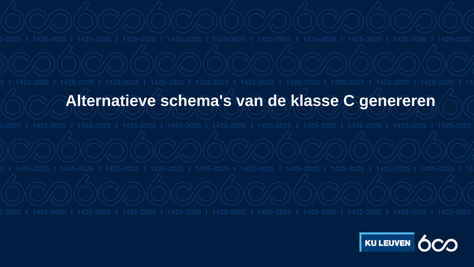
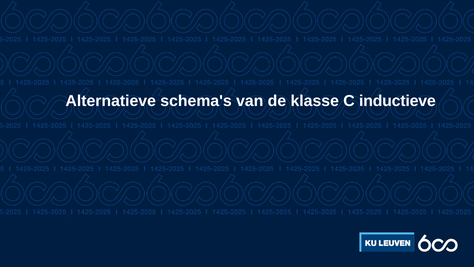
genereren: genereren -> inductieve
